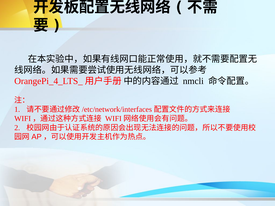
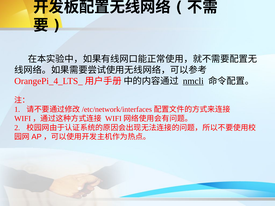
nmcli underline: none -> present
